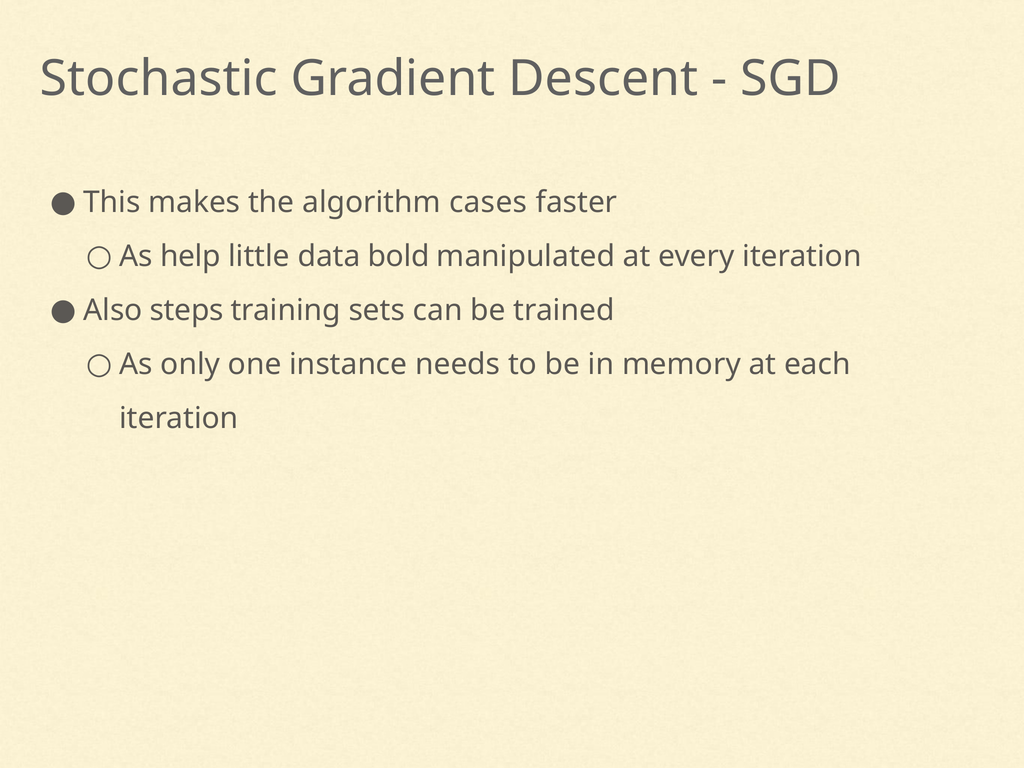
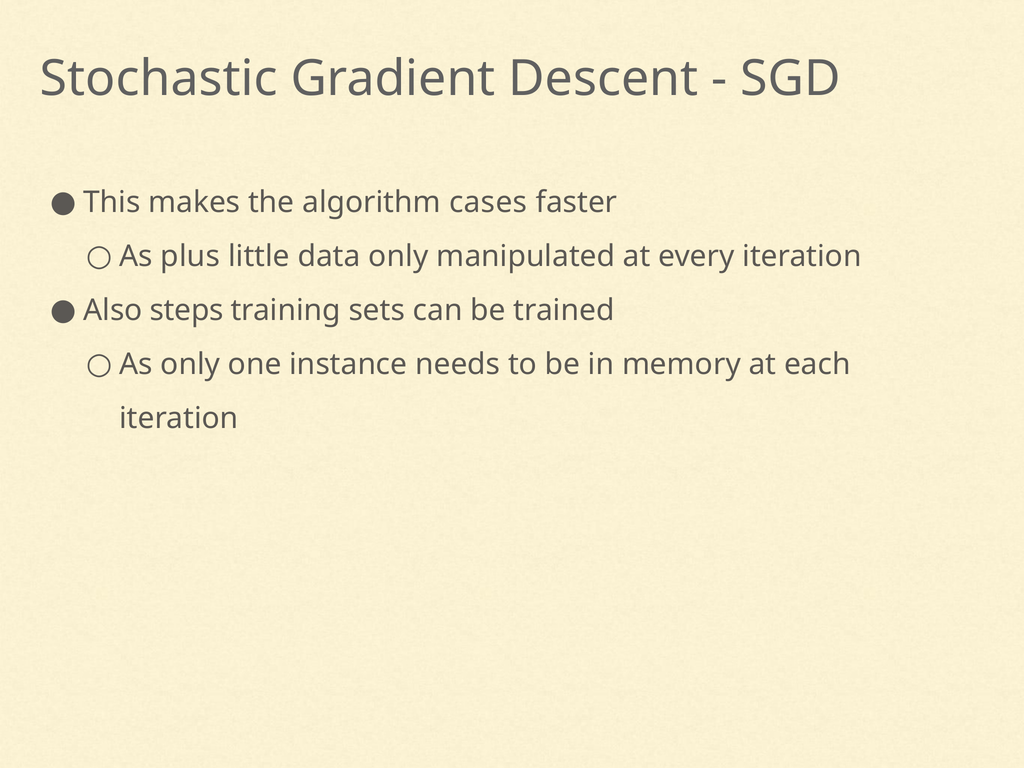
help: help -> plus
data bold: bold -> only
